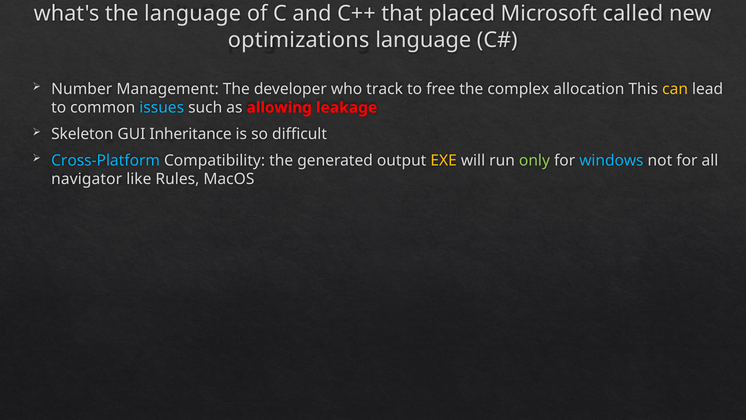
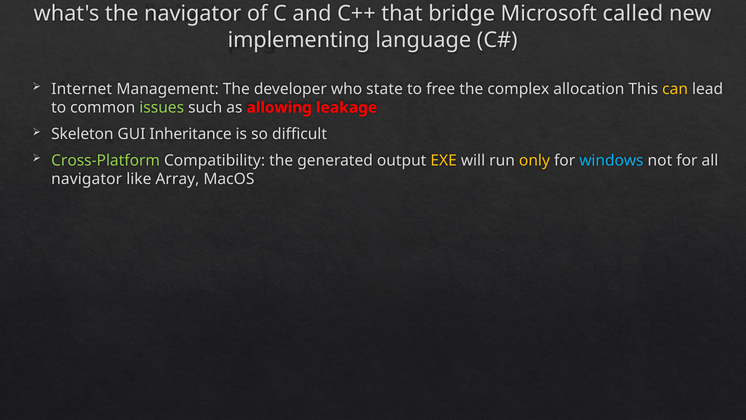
the language: language -> navigator
placed: placed -> bridge
optimizations: optimizations -> implementing
Number: Number -> Internet
track: track -> state
issues colour: light blue -> light green
Cross-Platform colour: light blue -> light green
only colour: light green -> yellow
Rules: Rules -> Array
